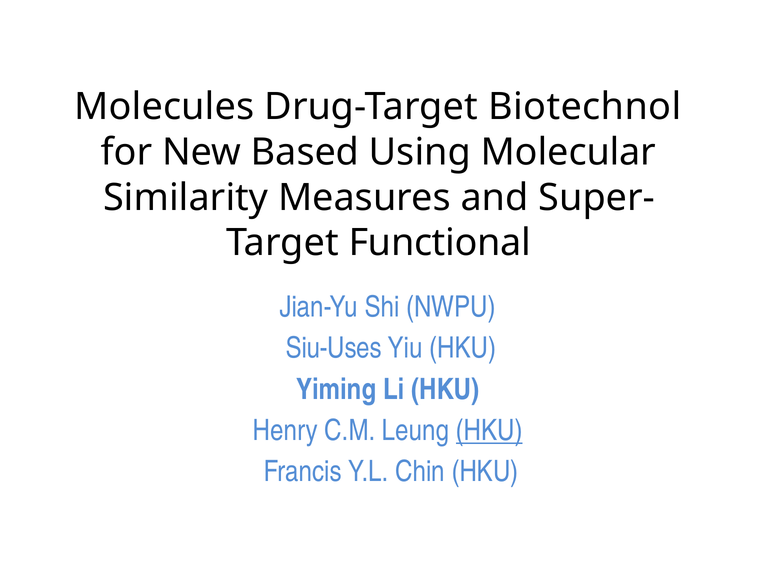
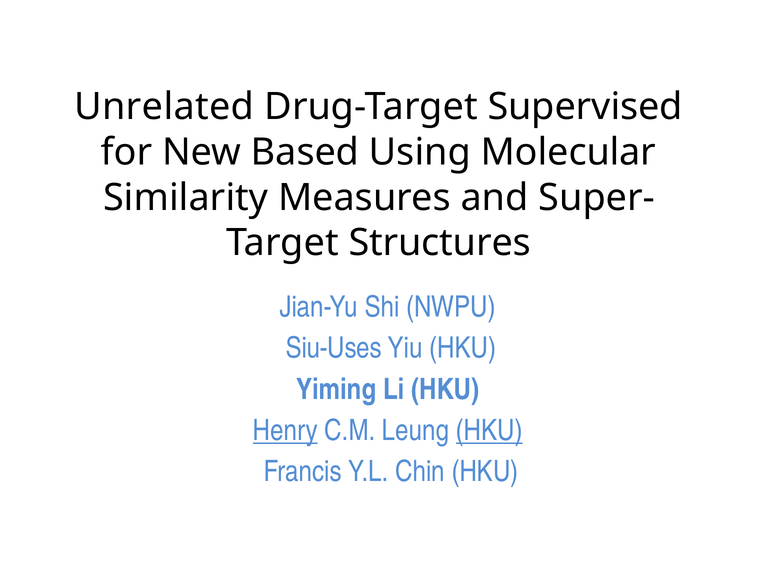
Molecules: Molecules -> Unrelated
Biotechnol: Biotechnol -> Supervised
Functional: Functional -> Structures
Henry underline: none -> present
